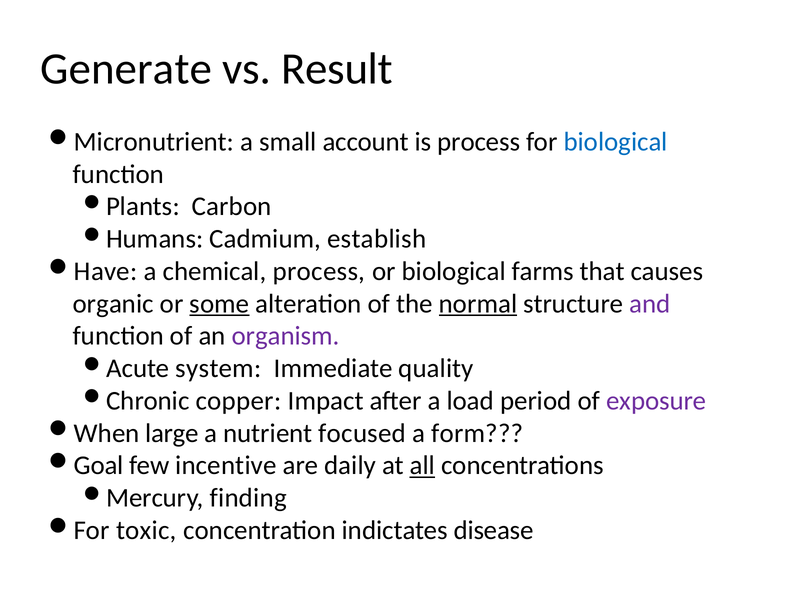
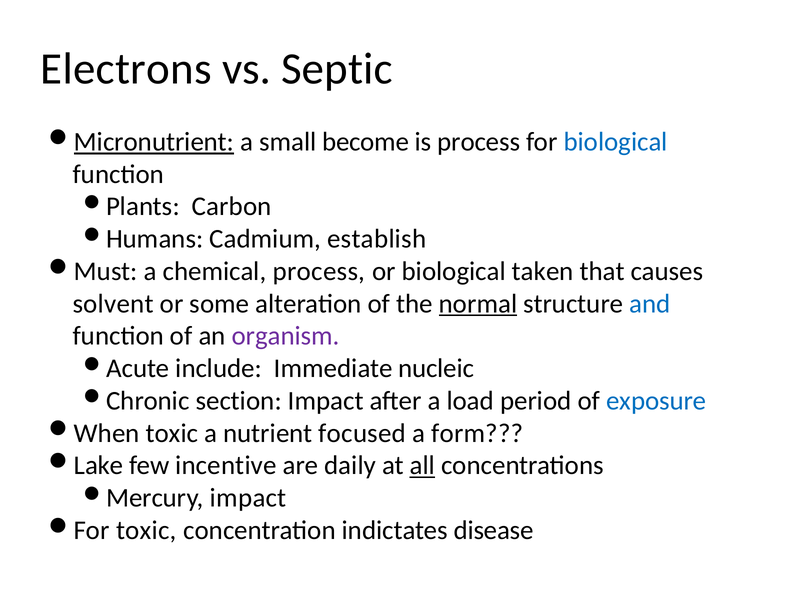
Generate: Generate -> Electrons
Result: Result -> Septic
Micronutrient underline: none -> present
account: account -> become
Have: Have -> Must
farms: farms -> taken
organic: organic -> solvent
some underline: present -> none
and colour: purple -> blue
system: system -> include
quality: quality -> nucleic
copper: copper -> section
exposure colour: purple -> blue
When large: large -> toxic
Goal: Goal -> Lake
finding at (248, 498): finding -> impact
